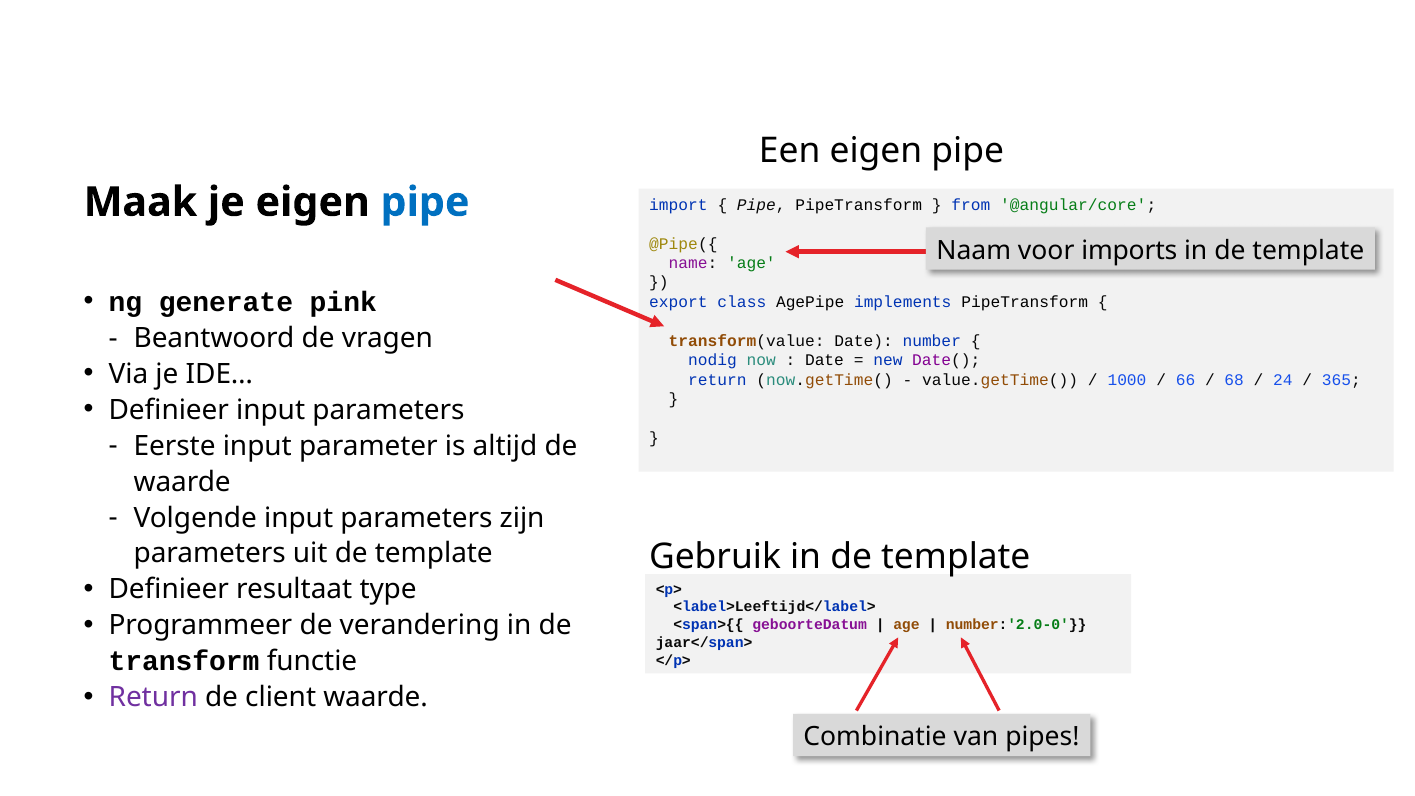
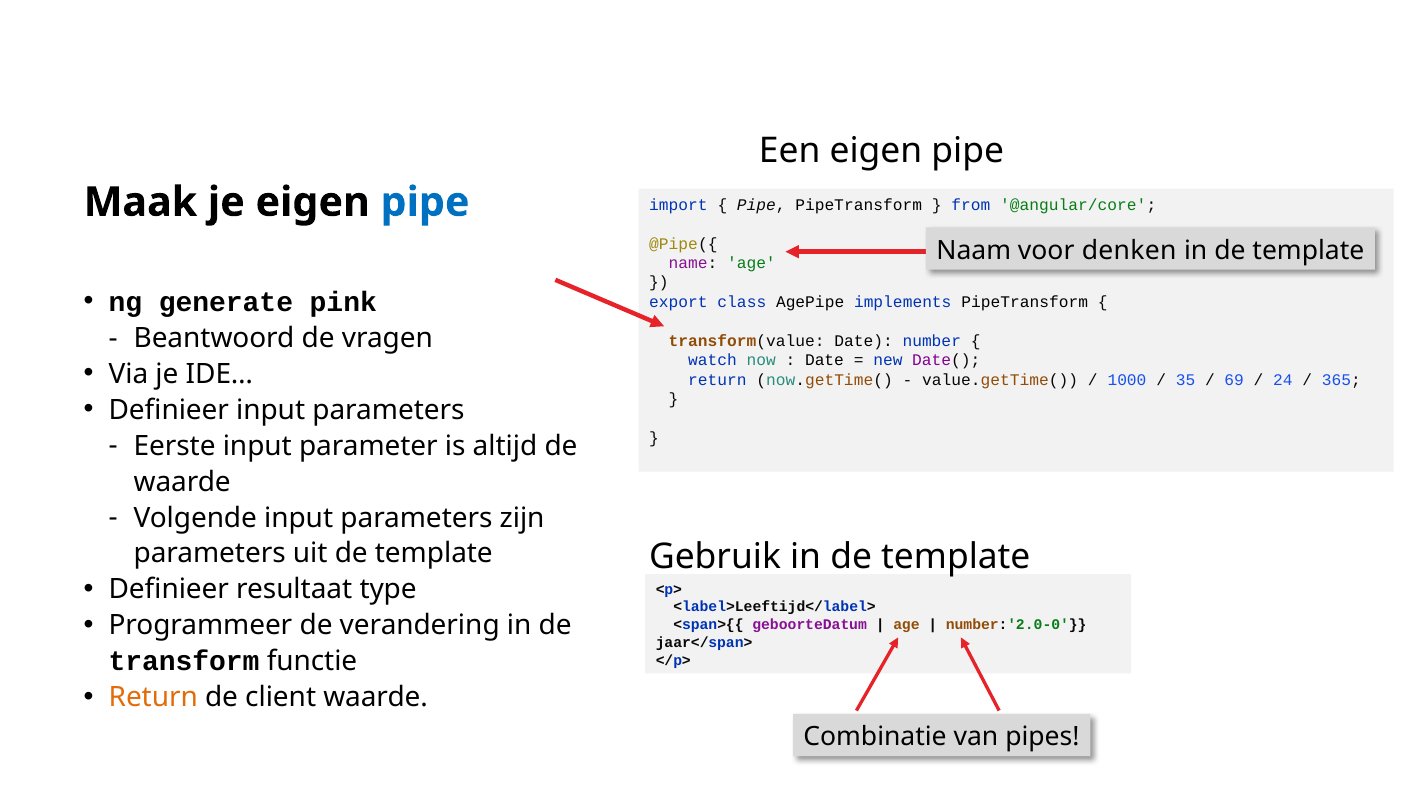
imports: imports -> denken
nodig: nodig -> watch
66: 66 -> 35
68: 68 -> 69
Return at (153, 697) colour: purple -> orange
